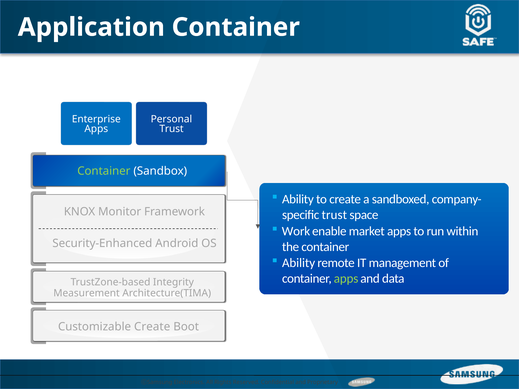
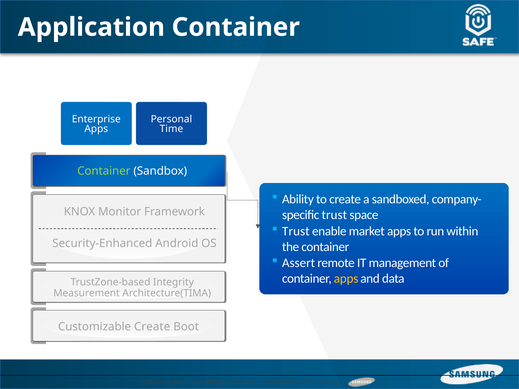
Trust at (172, 129): Trust -> Time
Work at (296, 231): Work -> Trust
Ability at (299, 263): Ability -> Assert
apps at (346, 279) colour: light green -> yellow
